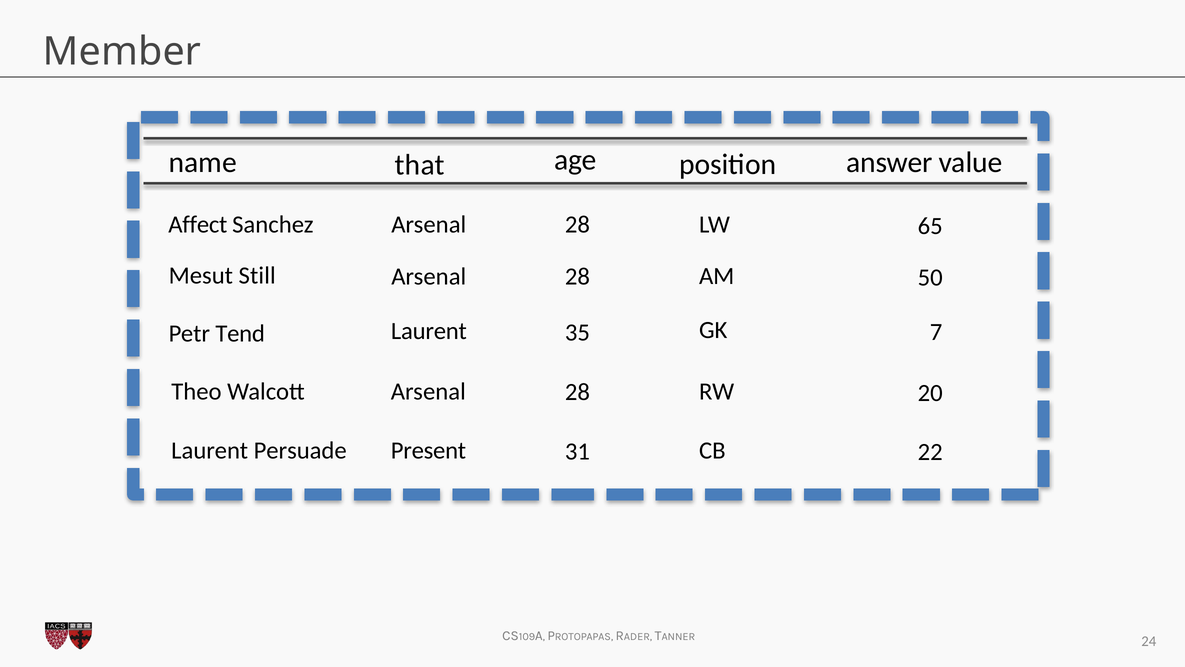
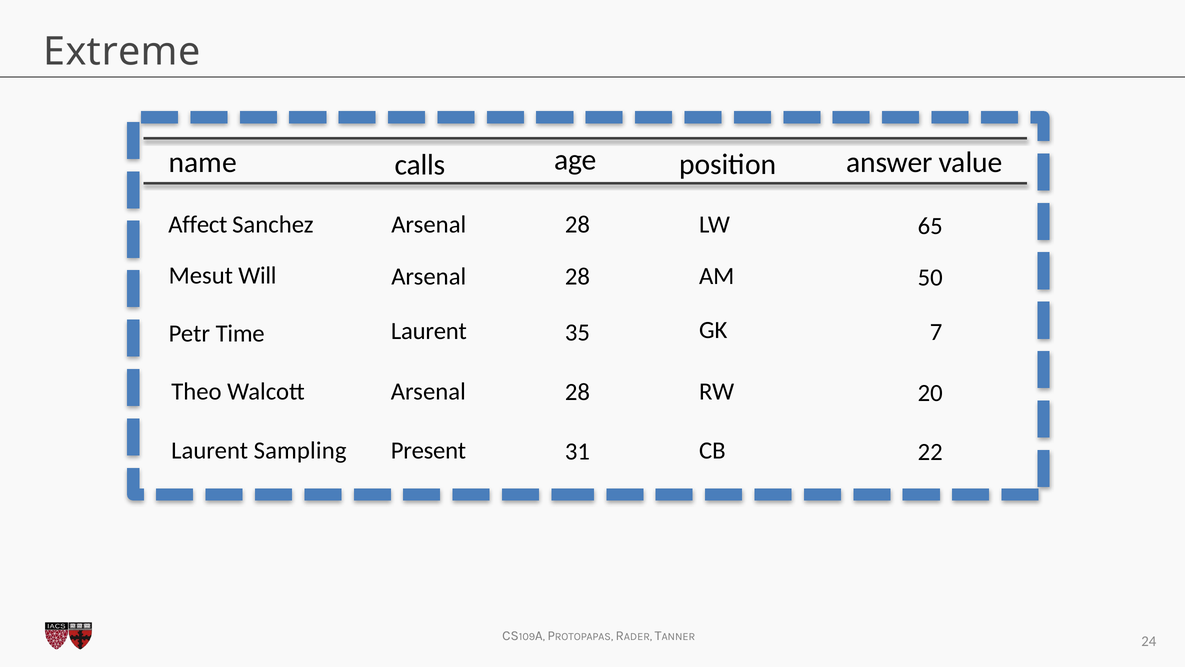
Member: Member -> Extreme
that: that -> calls
Still: Still -> Will
Tend: Tend -> Time
Persuade: Persuade -> Sampling
